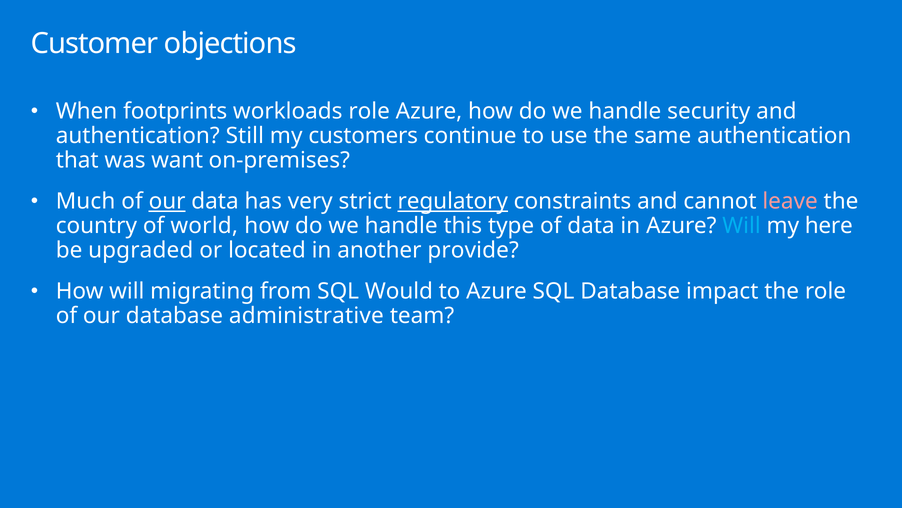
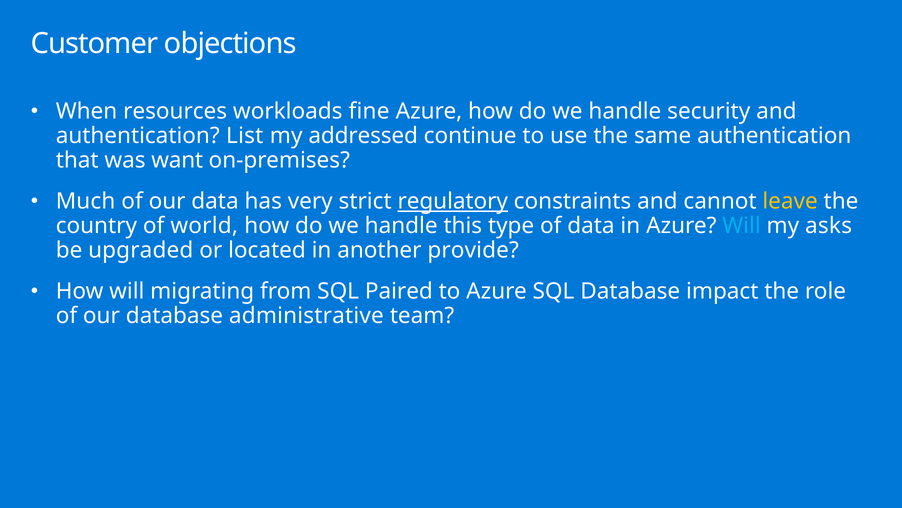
footprints: footprints -> resources
workloads role: role -> fine
Still: Still -> List
customers: customers -> addressed
our at (167, 201) underline: present -> none
leave colour: pink -> yellow
here: here -> asks
Would: Would -> Paired
